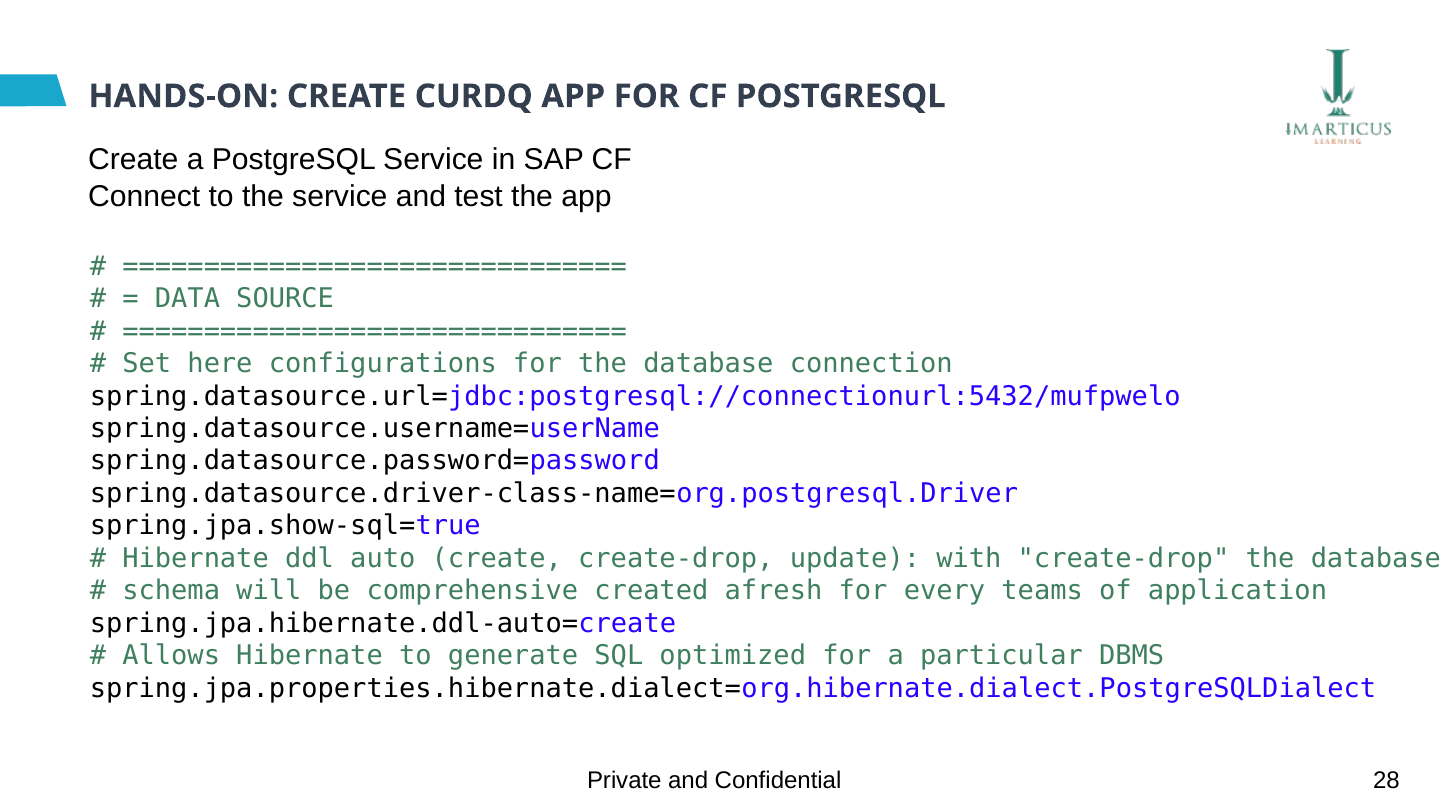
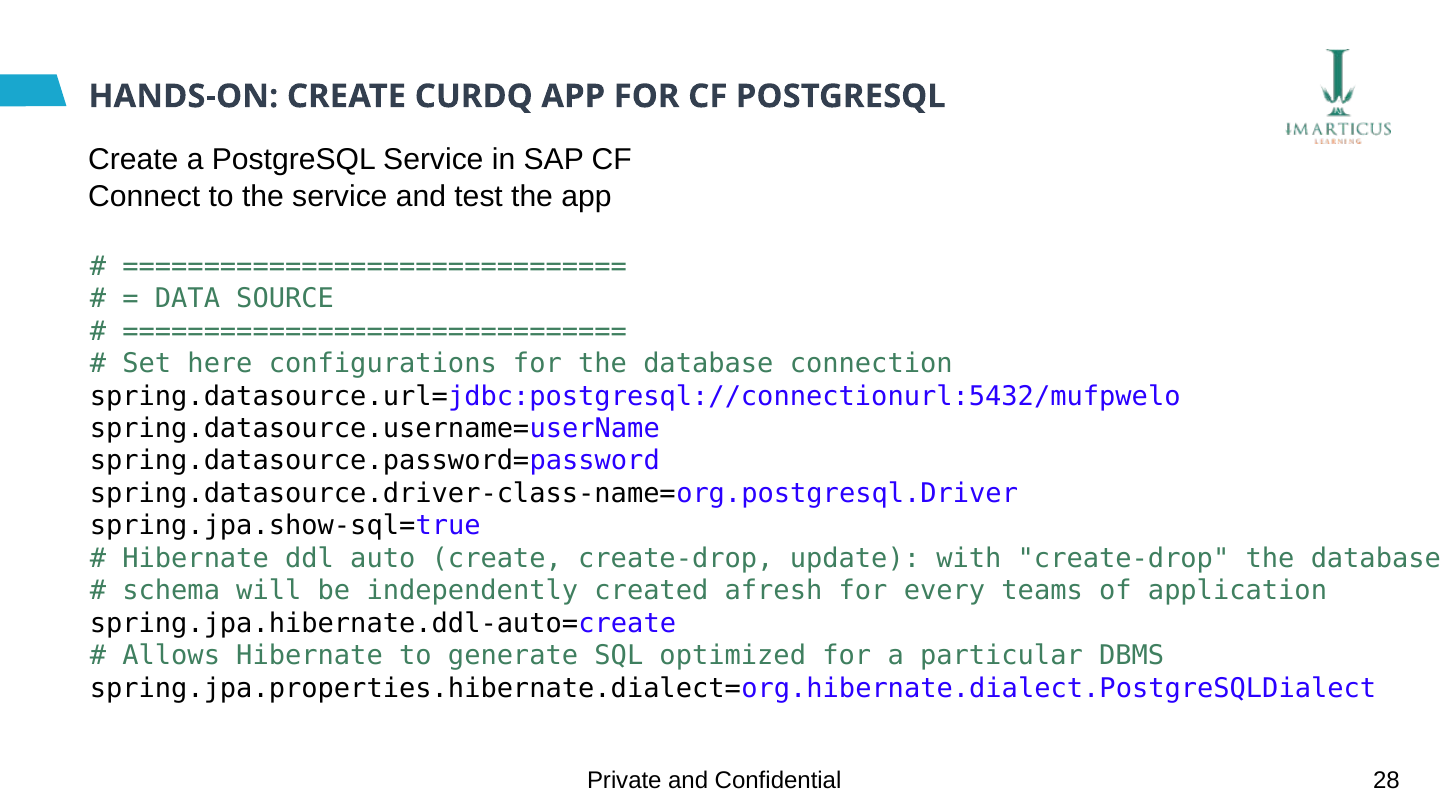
comprehensive: comprehensive -> independently
